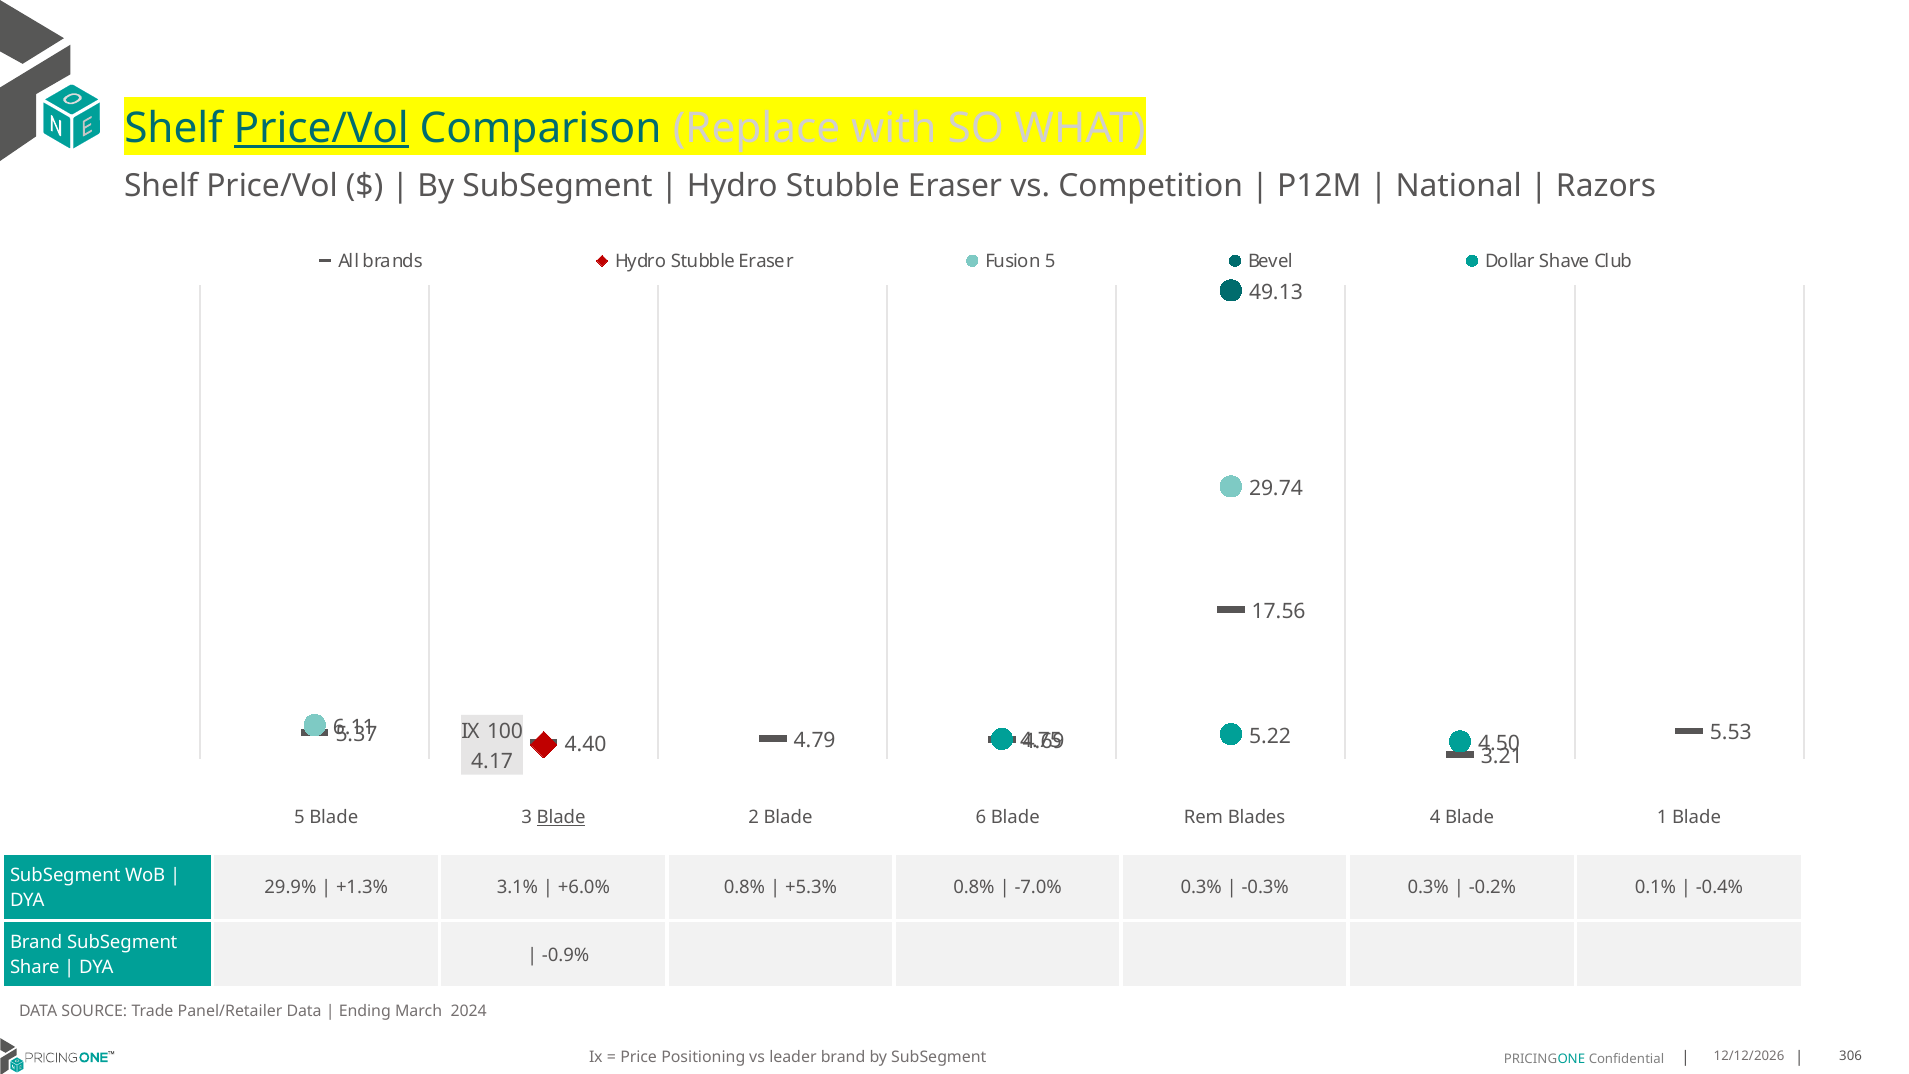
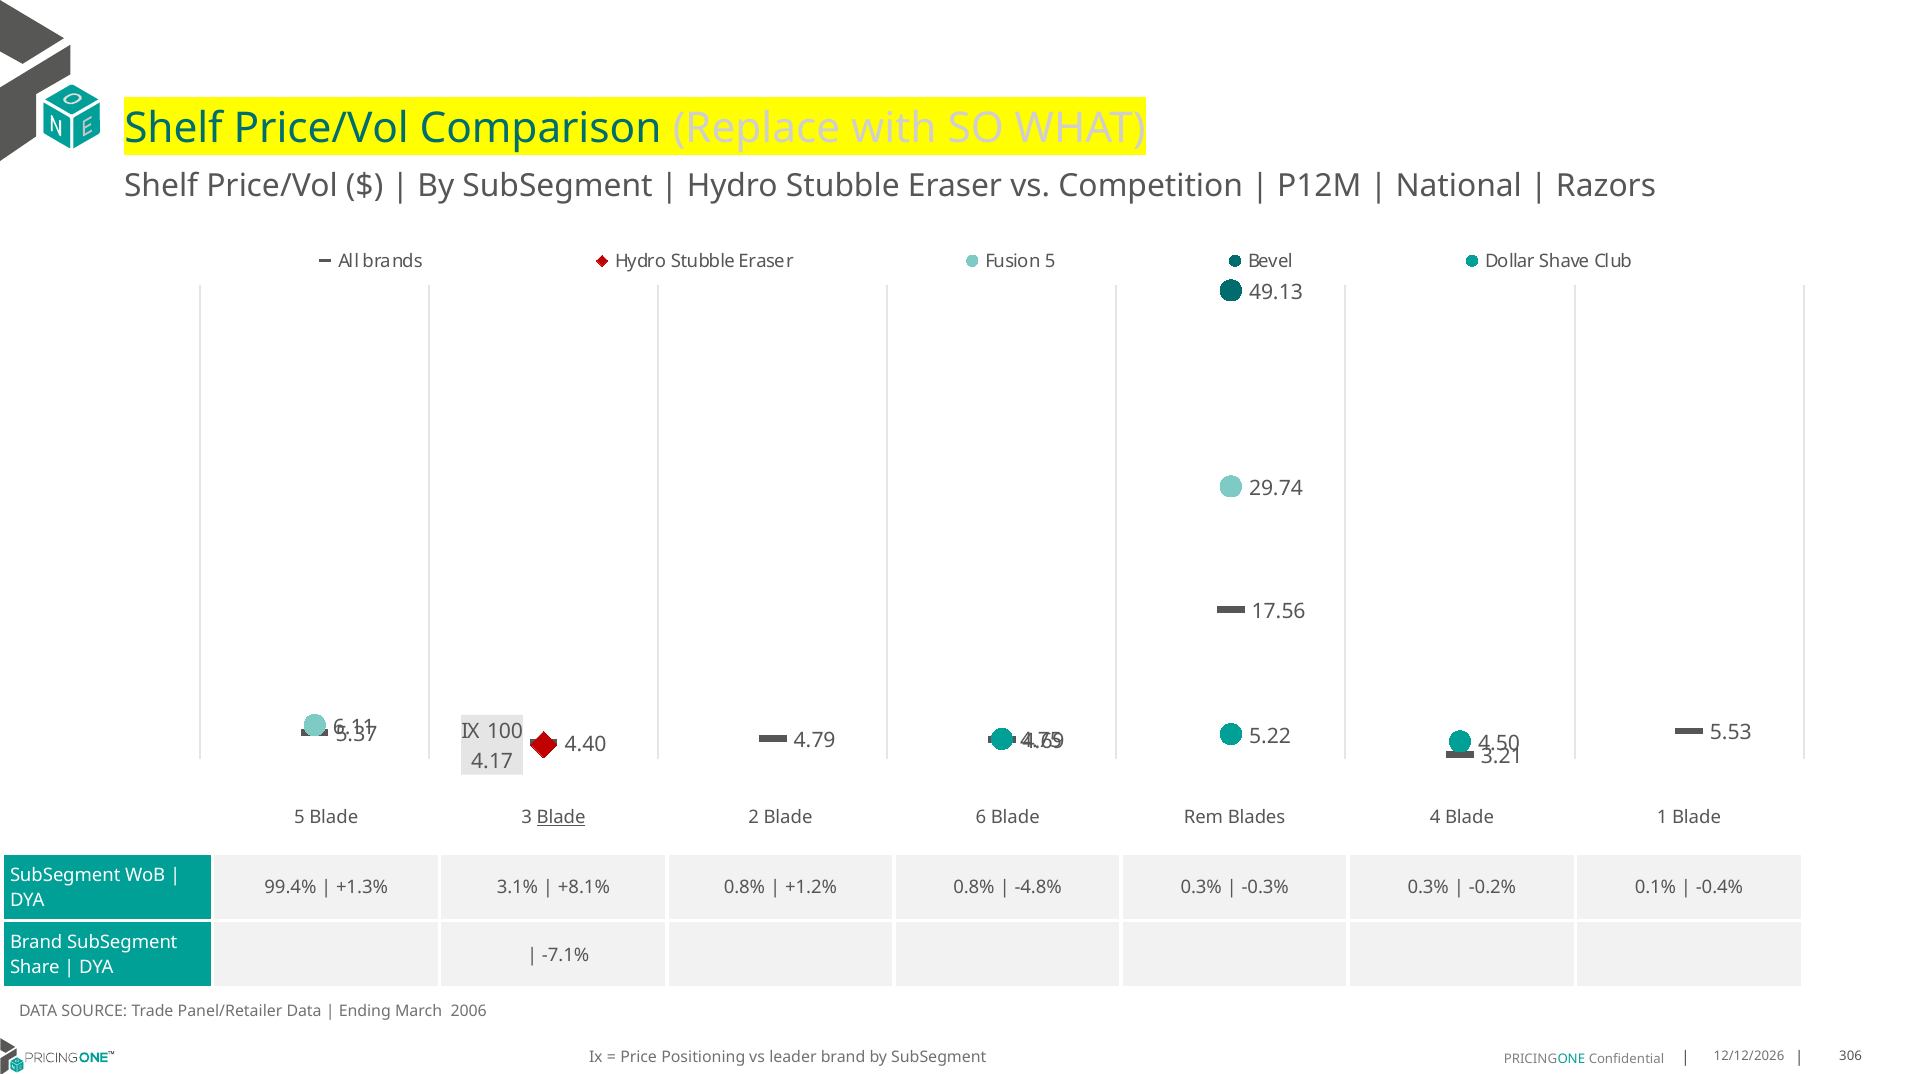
Price/Vol at (321, 128) underline: present -> none
29.9%: 29.9% -> 99.4%
+6.0%: +6.0% -> +8.1%
+5.3%: +5.3% -> +1.2%
-7.0%: -7.0% -> -4.8%
-0.9%: -0.9% -> -7.1%
2024: 2024 -> 2006
